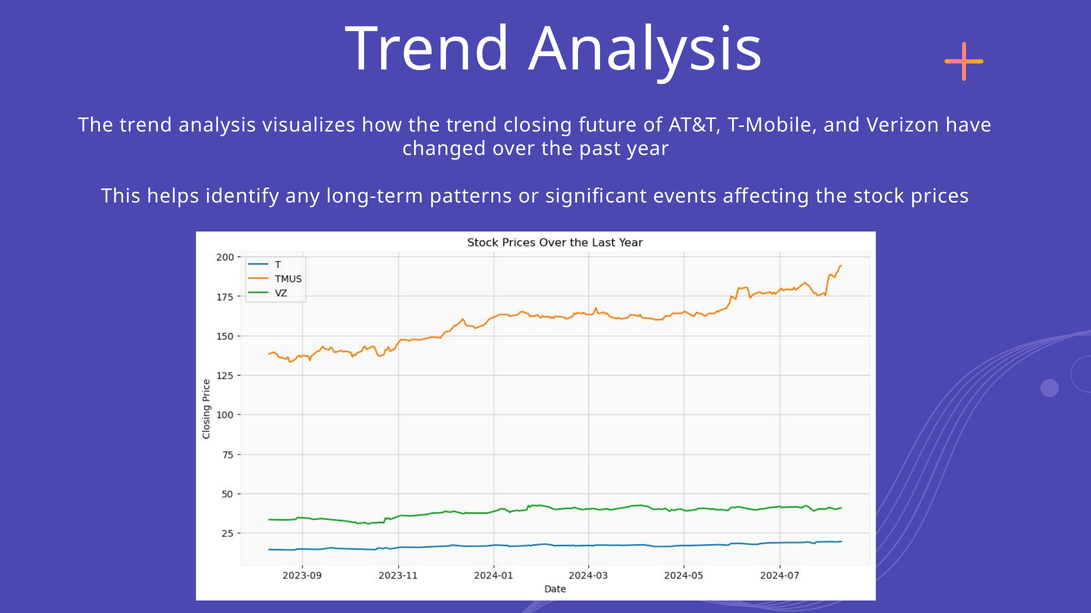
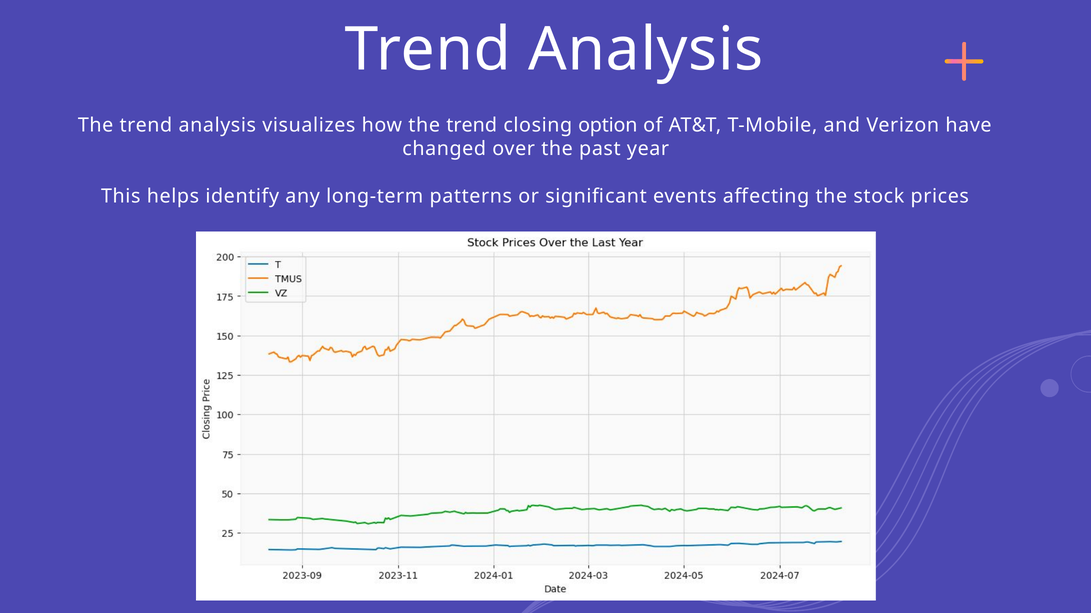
future: future -> option
